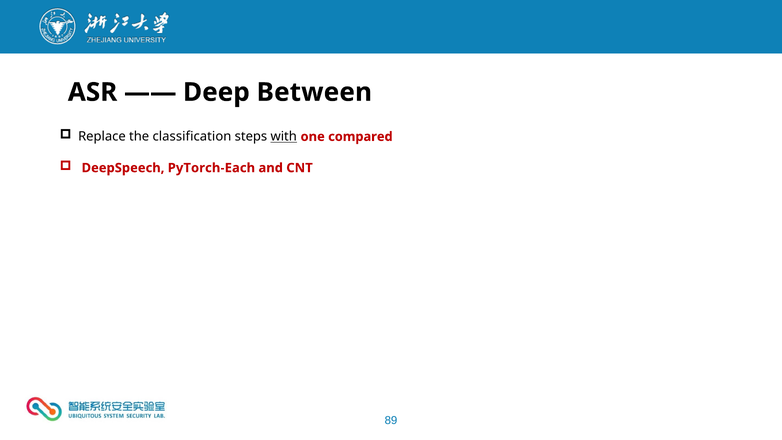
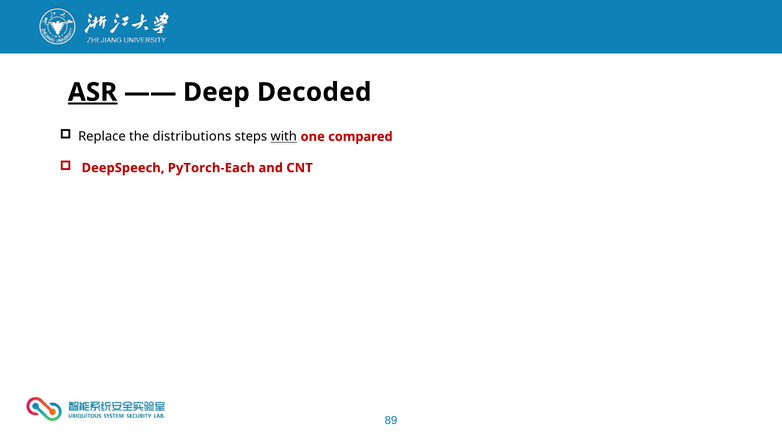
ASR underline: none -> present
Between: Between -> Decoded
classification: classification -> distributions
